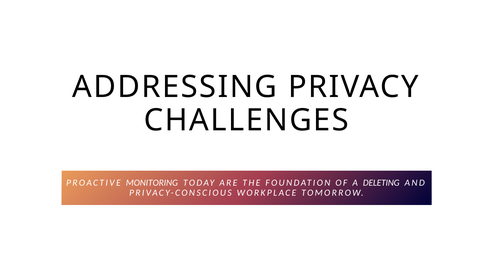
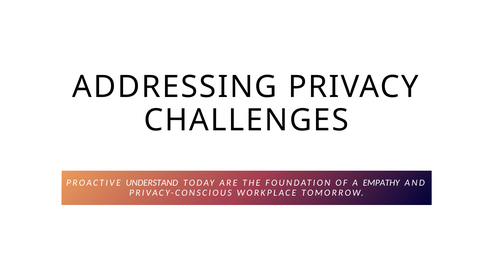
MONITORING: MONITORING -> UNDERSTAND
DELETING: DELETING -> EMPATHY
